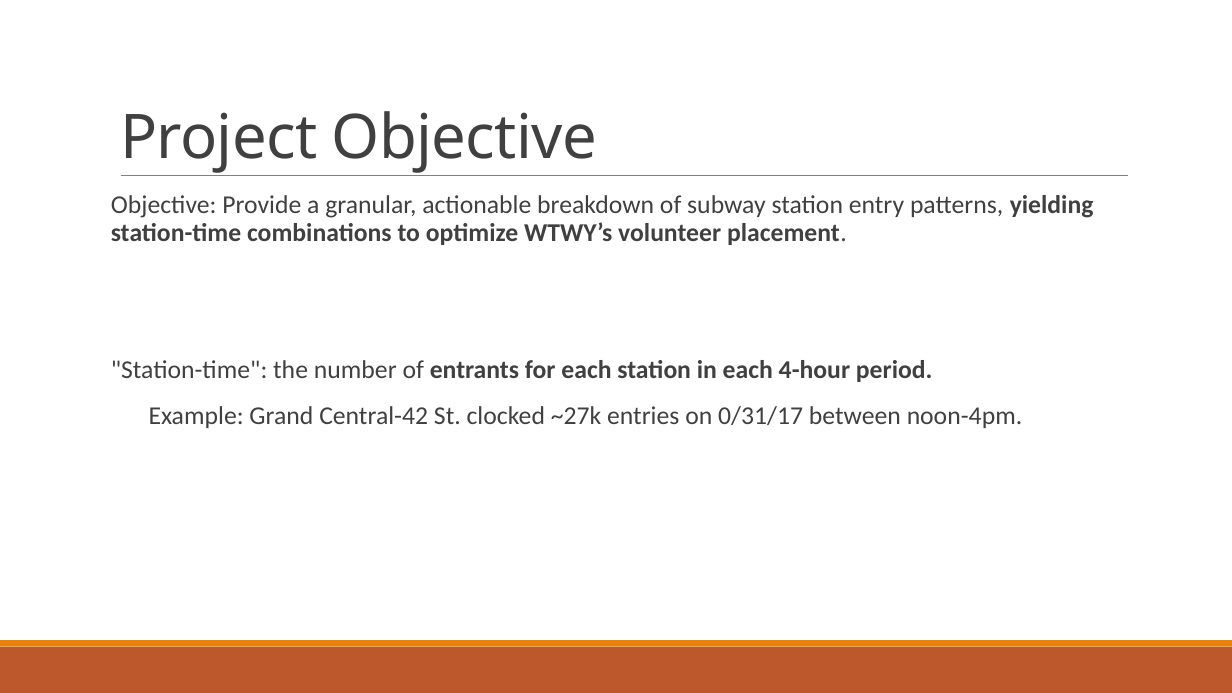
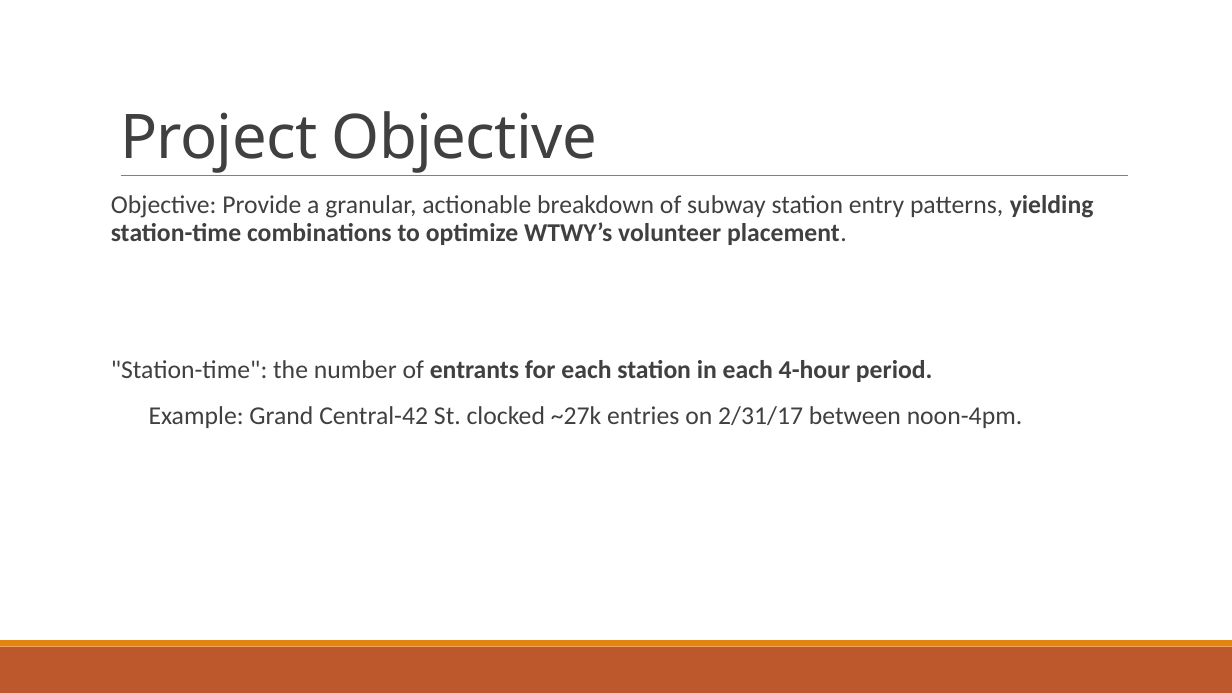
0/31/17: 0/31/17 -> 2/31/17
